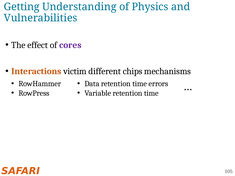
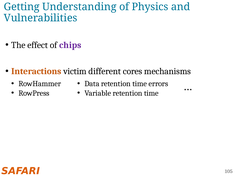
cores: cores -> chips
chips: chips -> cores
